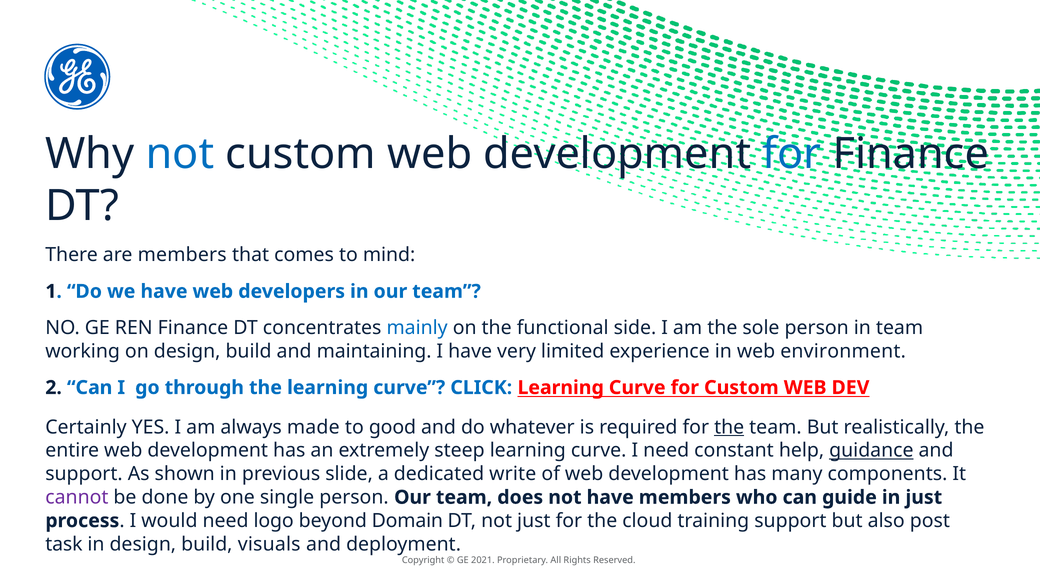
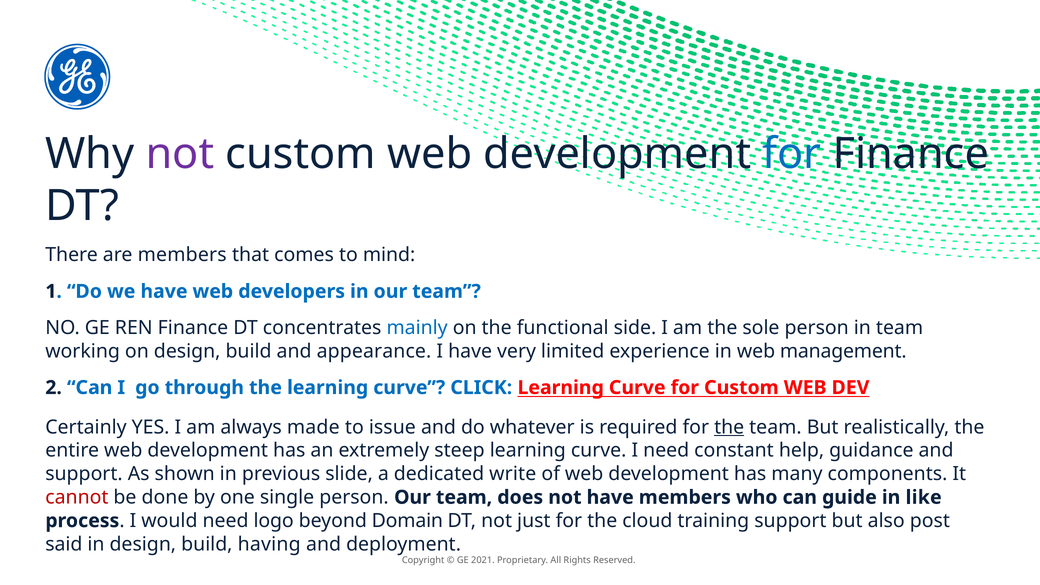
not at (180, 154) colour: blue -> purple
maintaining: maintaining -> appearance
environment: environment -> management
good: good -> issue
guidance underline: present -> none
cannot colour: purple -> red
in just: just -> like
task: task -> said
visuals: visuals -> having
